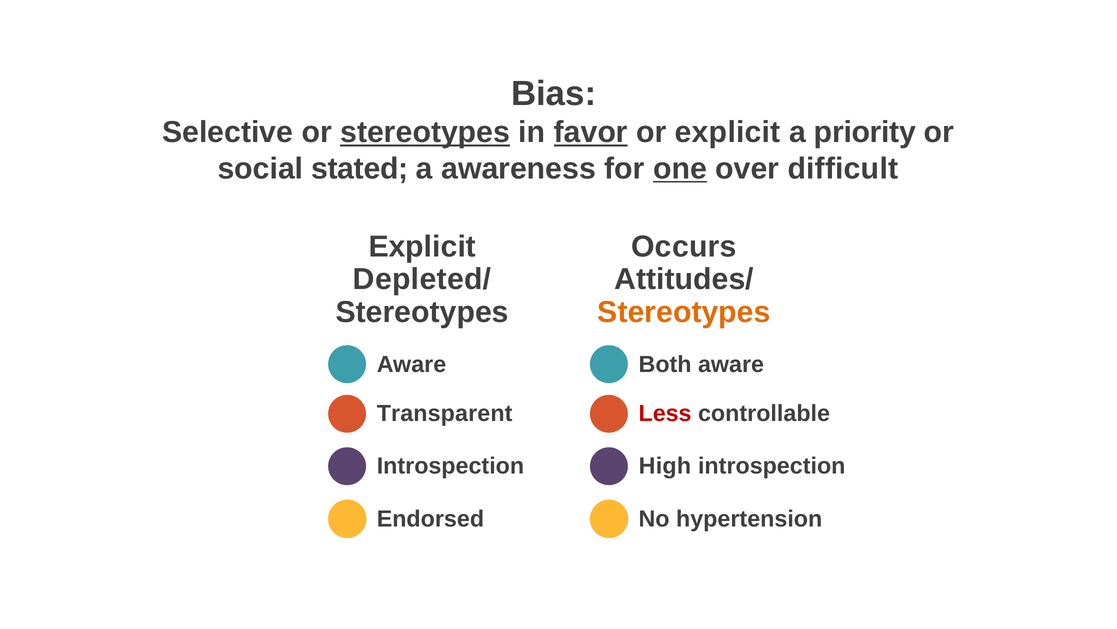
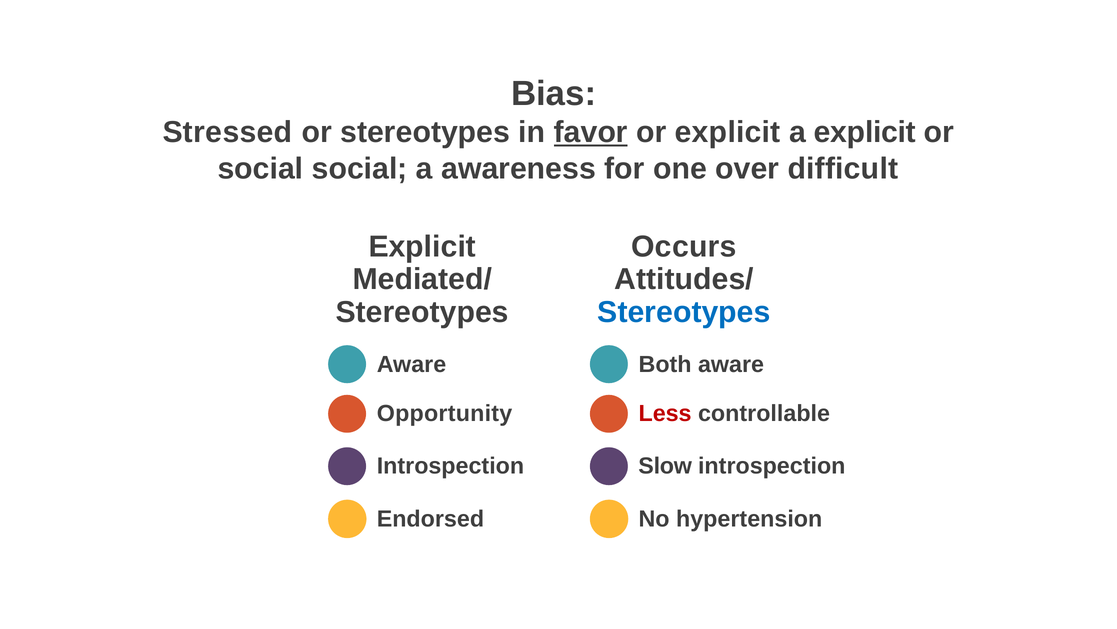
Selective: Selective -> Stressed
stereotypes at (425, 132) underline: present -> none
a priority: priority -> explicit
social stated: stated -> social
one underline: present -> none
Depleted/: Depleted/ -> Mediated/
Stereotypes at (684, 312) colour: orange -> blue
Transparent: Transparent -> Opportunity
High: High -> Slow
